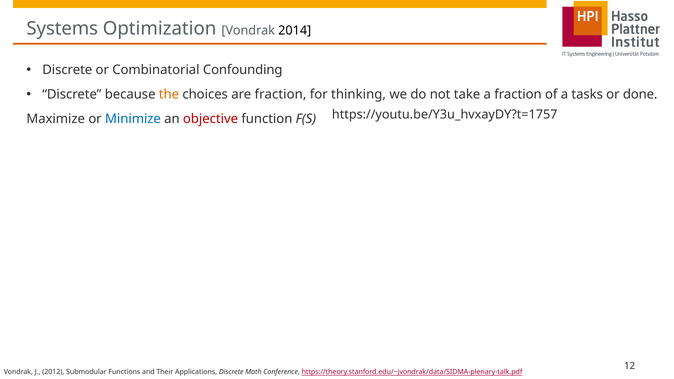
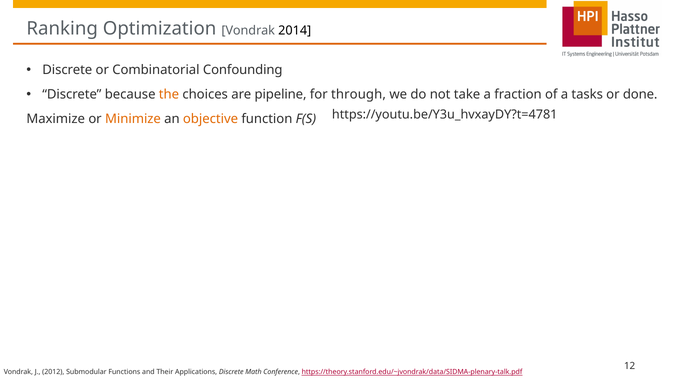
Systems: Systems -> Ranking
are fraction: fraction -> pipeline
thinking: thinking -> through
https://youtu.be/Y3u_hvxayDY?t=1757: https://youtu.be/Y3u_hvxayDY?t=1757 -> https://youtu.be/Y3u_hvxayDY?t=4781
Minimize colour: blue -> orange
objective colour: red -> orange
